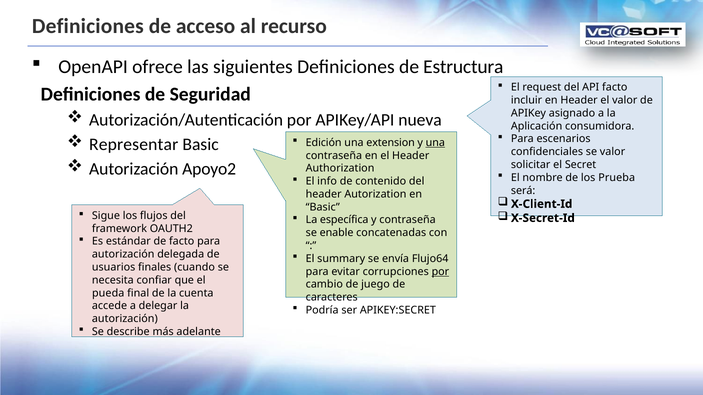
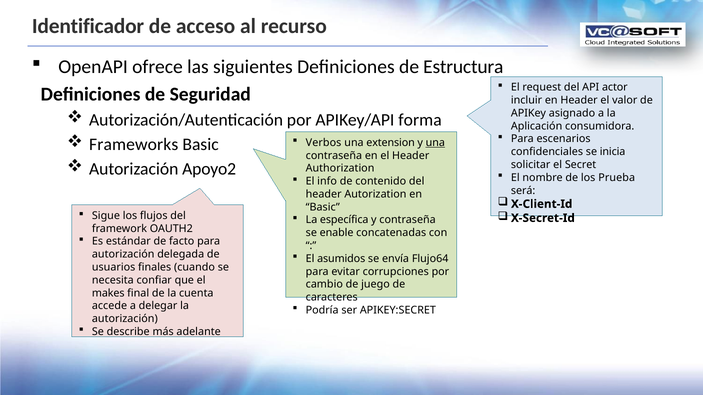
Definiciones at (88, 26): Definiciones -> Identificador
API facto: facto -> actor
nueva: nueva -> forma
Representar: Representar -> Frameworks
Edición: Edición -> Verbos
se valor: valor -> inicia
summary: summary -> asumidos
por at (440, 272) underline: present -> none
pueda: pueda -> makes
